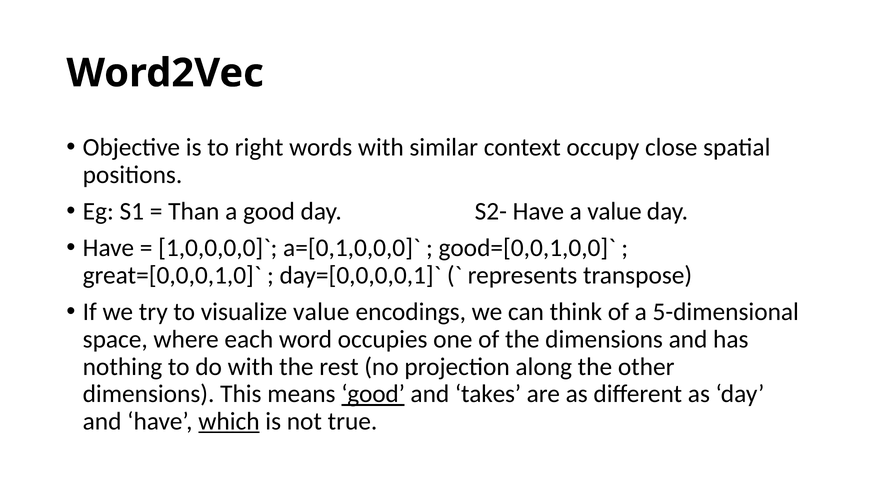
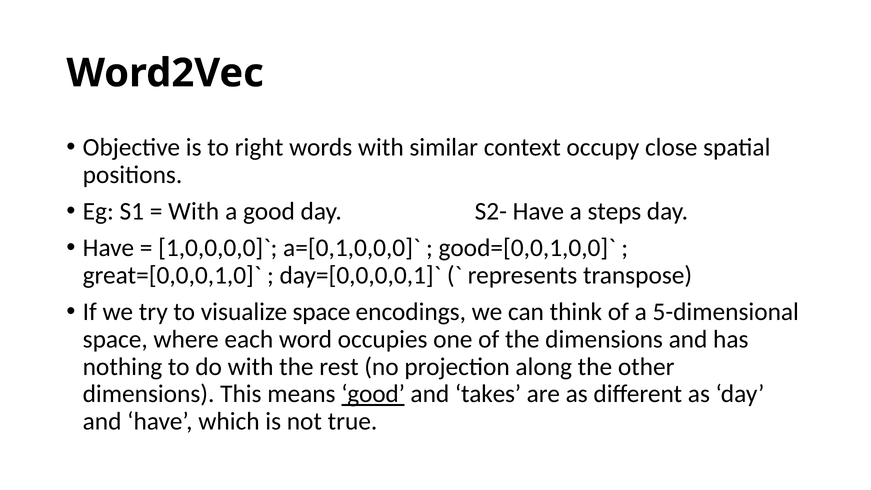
Than at (194, 211): Than -> With
a value: value -> steps
visualize value: value -> space
which underline: present -> none
